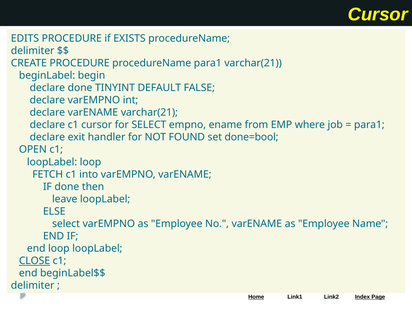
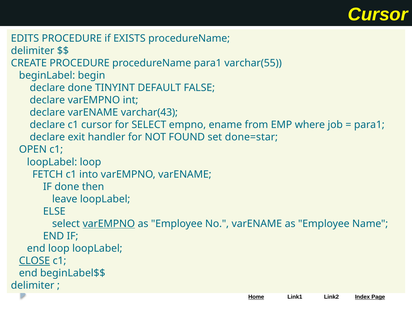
para1 varchar(21: varchar(21 -> varchar(55
varENAME varchar(21: varchar(21 -> varchar(43
done=bool: done=bool -> done=star
varEMPNO at (109, 224) underline: none -> present
